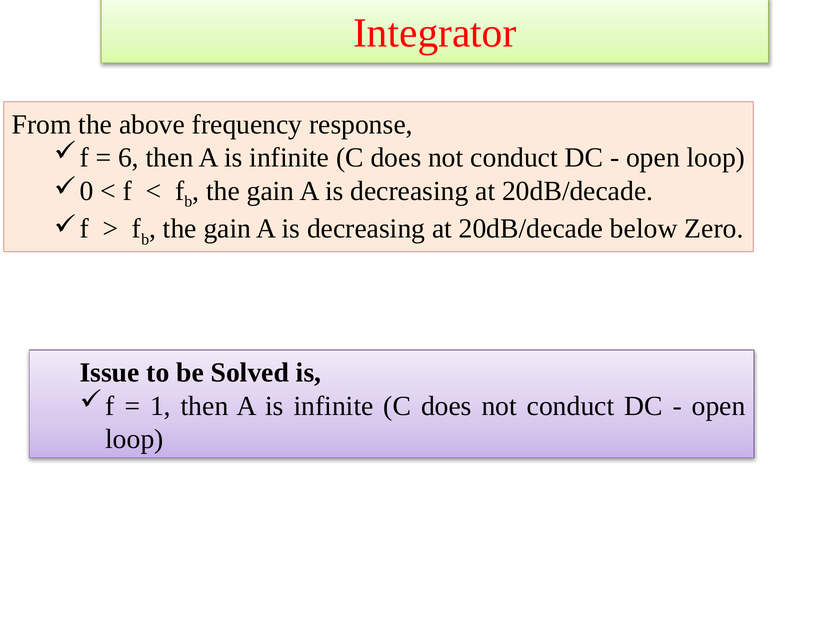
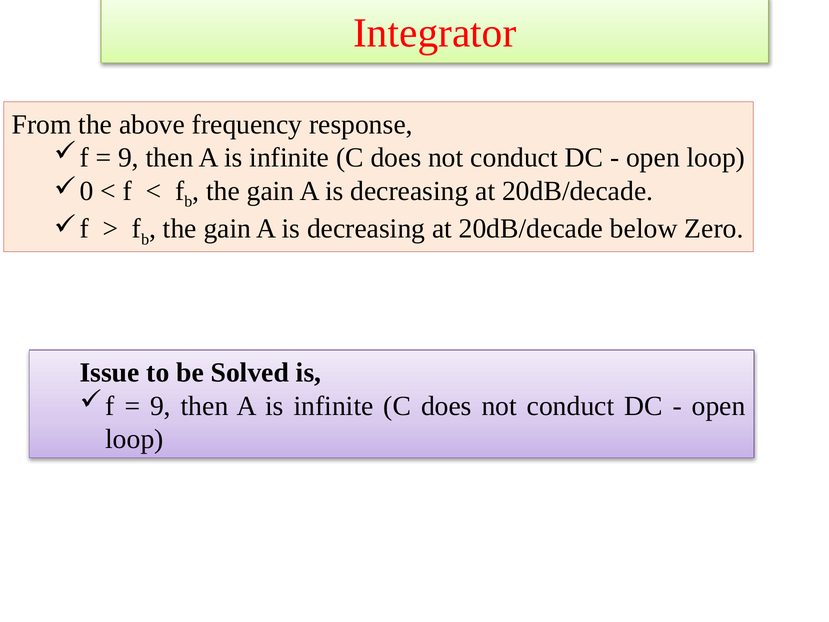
6 at (129, 158): 6 -> 9
1 at (160, 406): 1 -> 9
